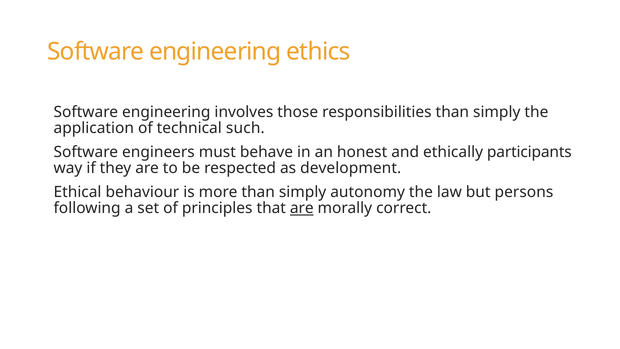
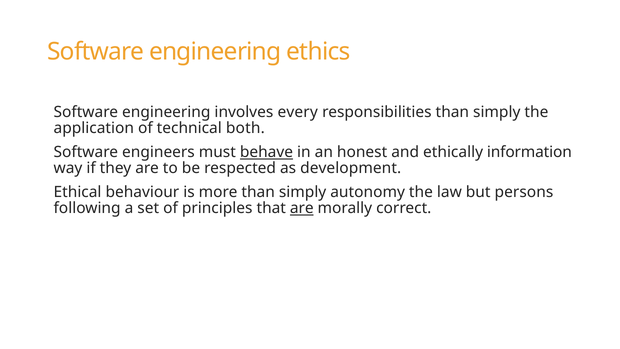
those: those -> every
such: such -> both
behave underline: none -> present
participants: participants -> information
